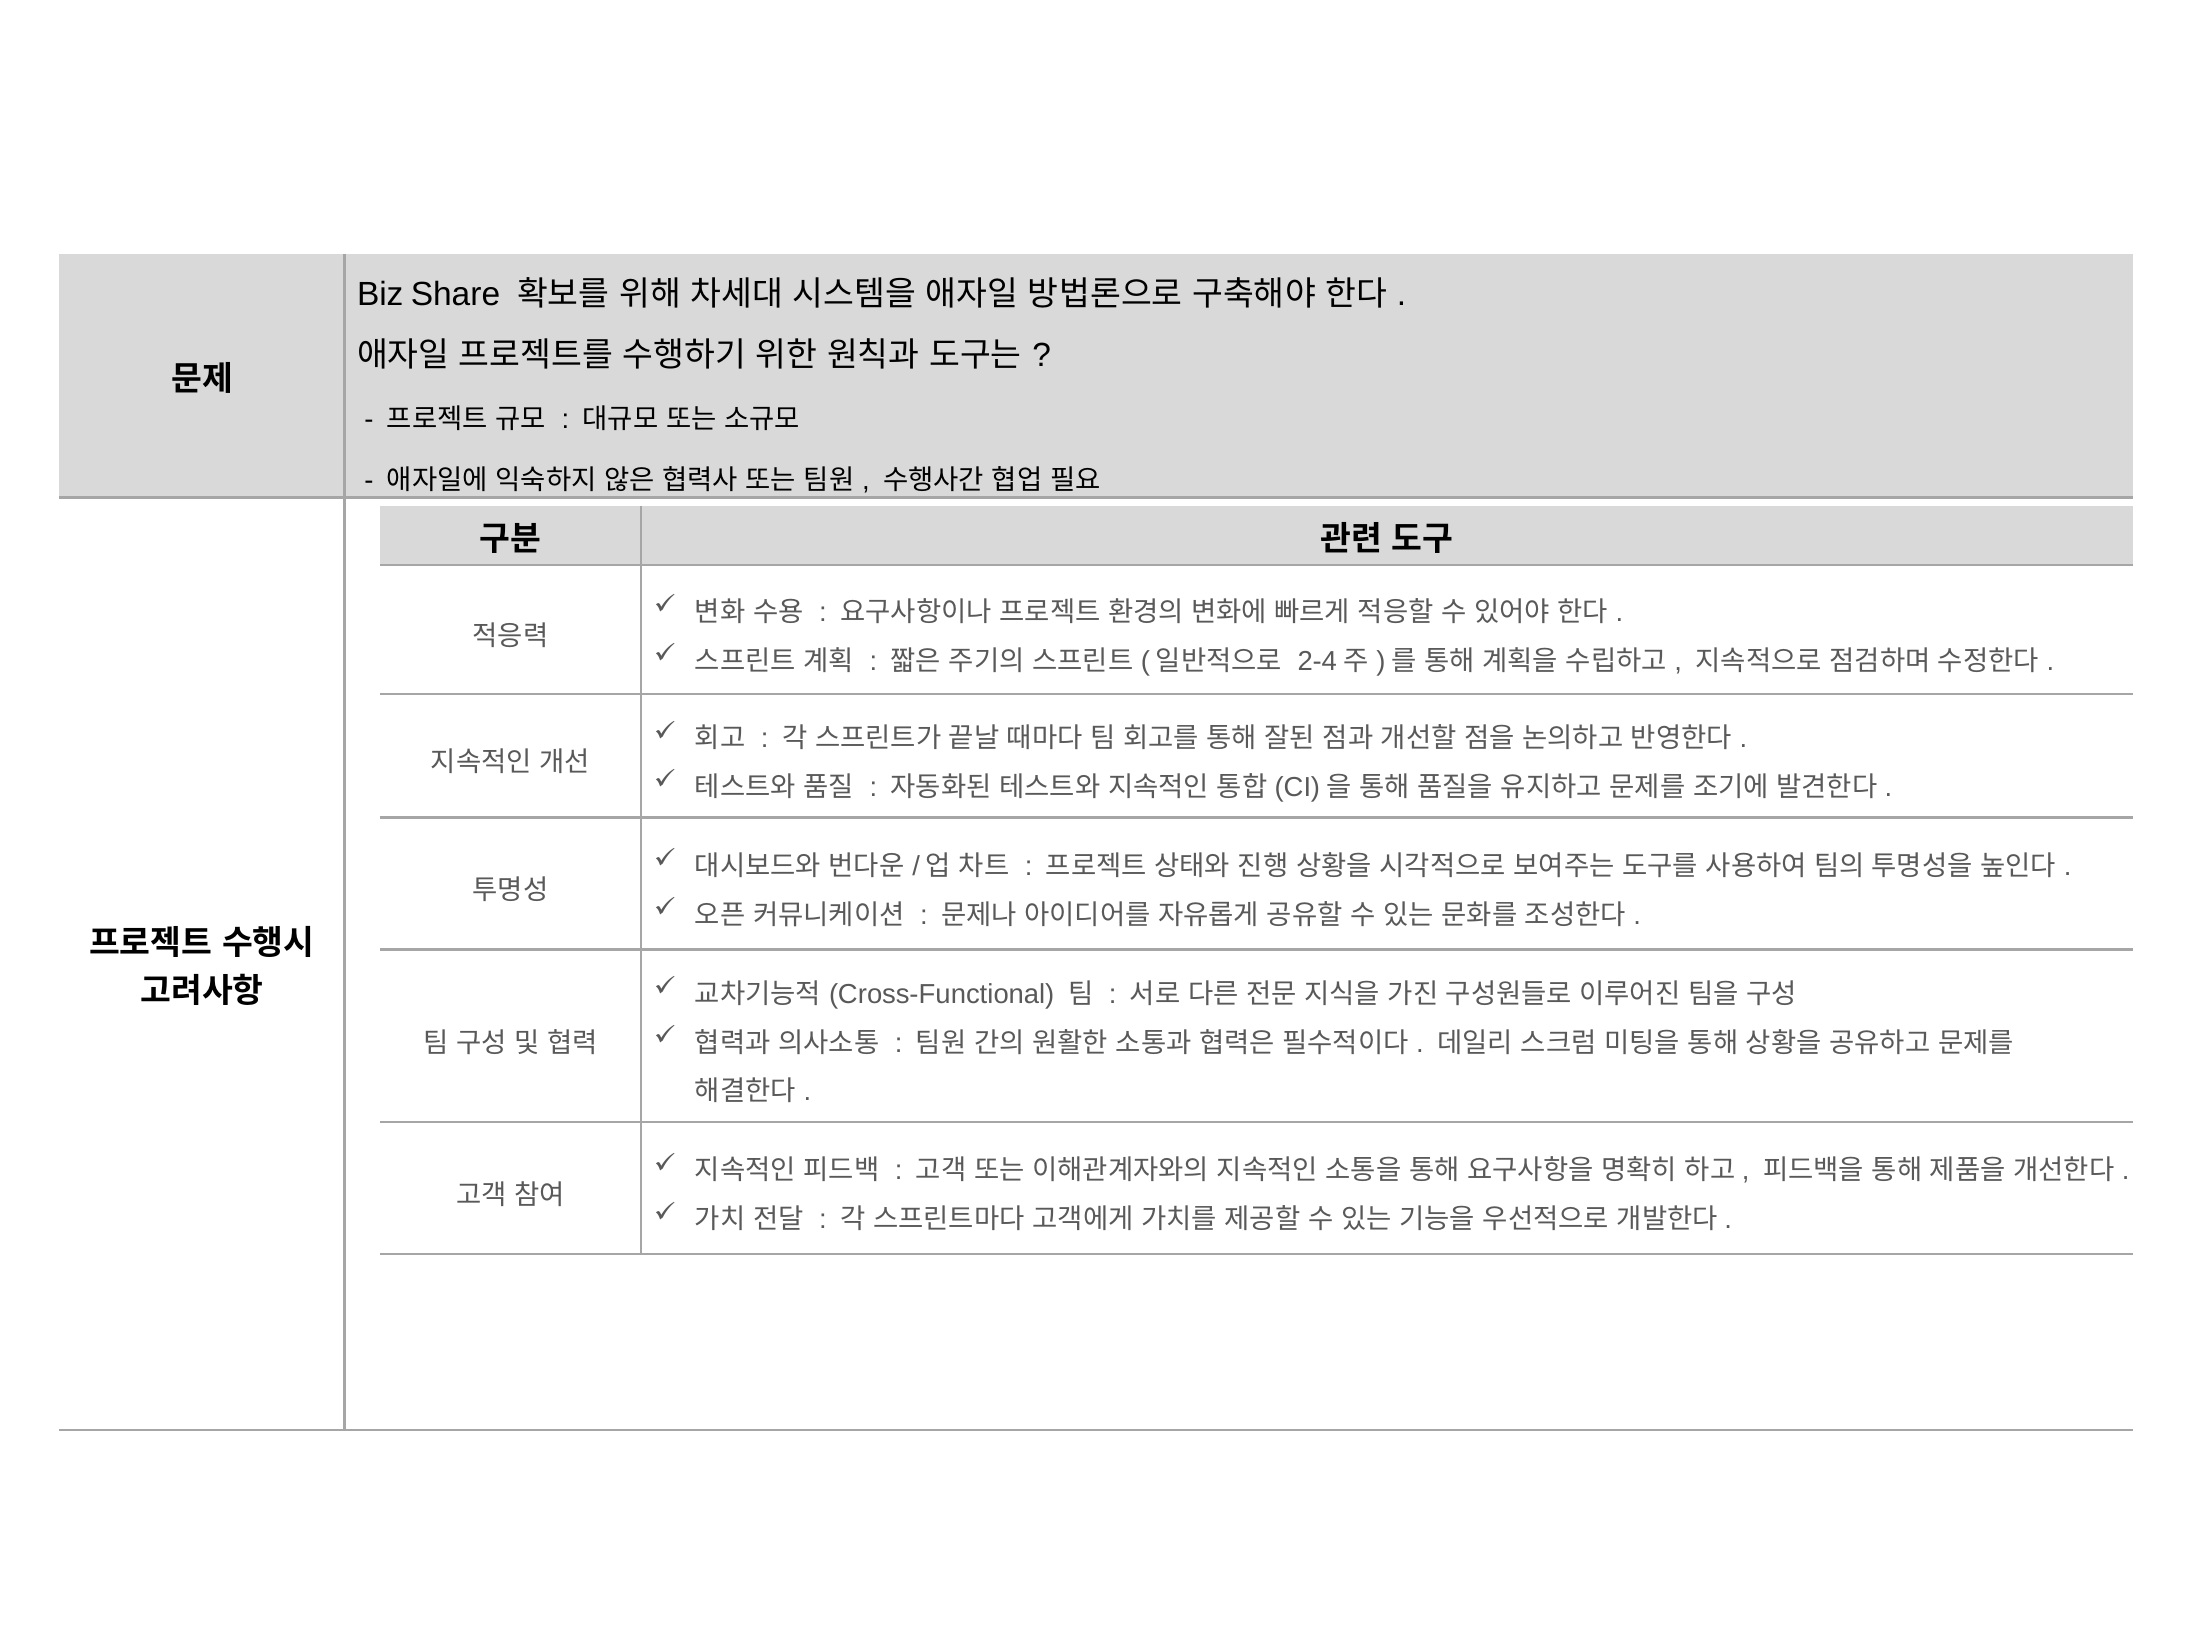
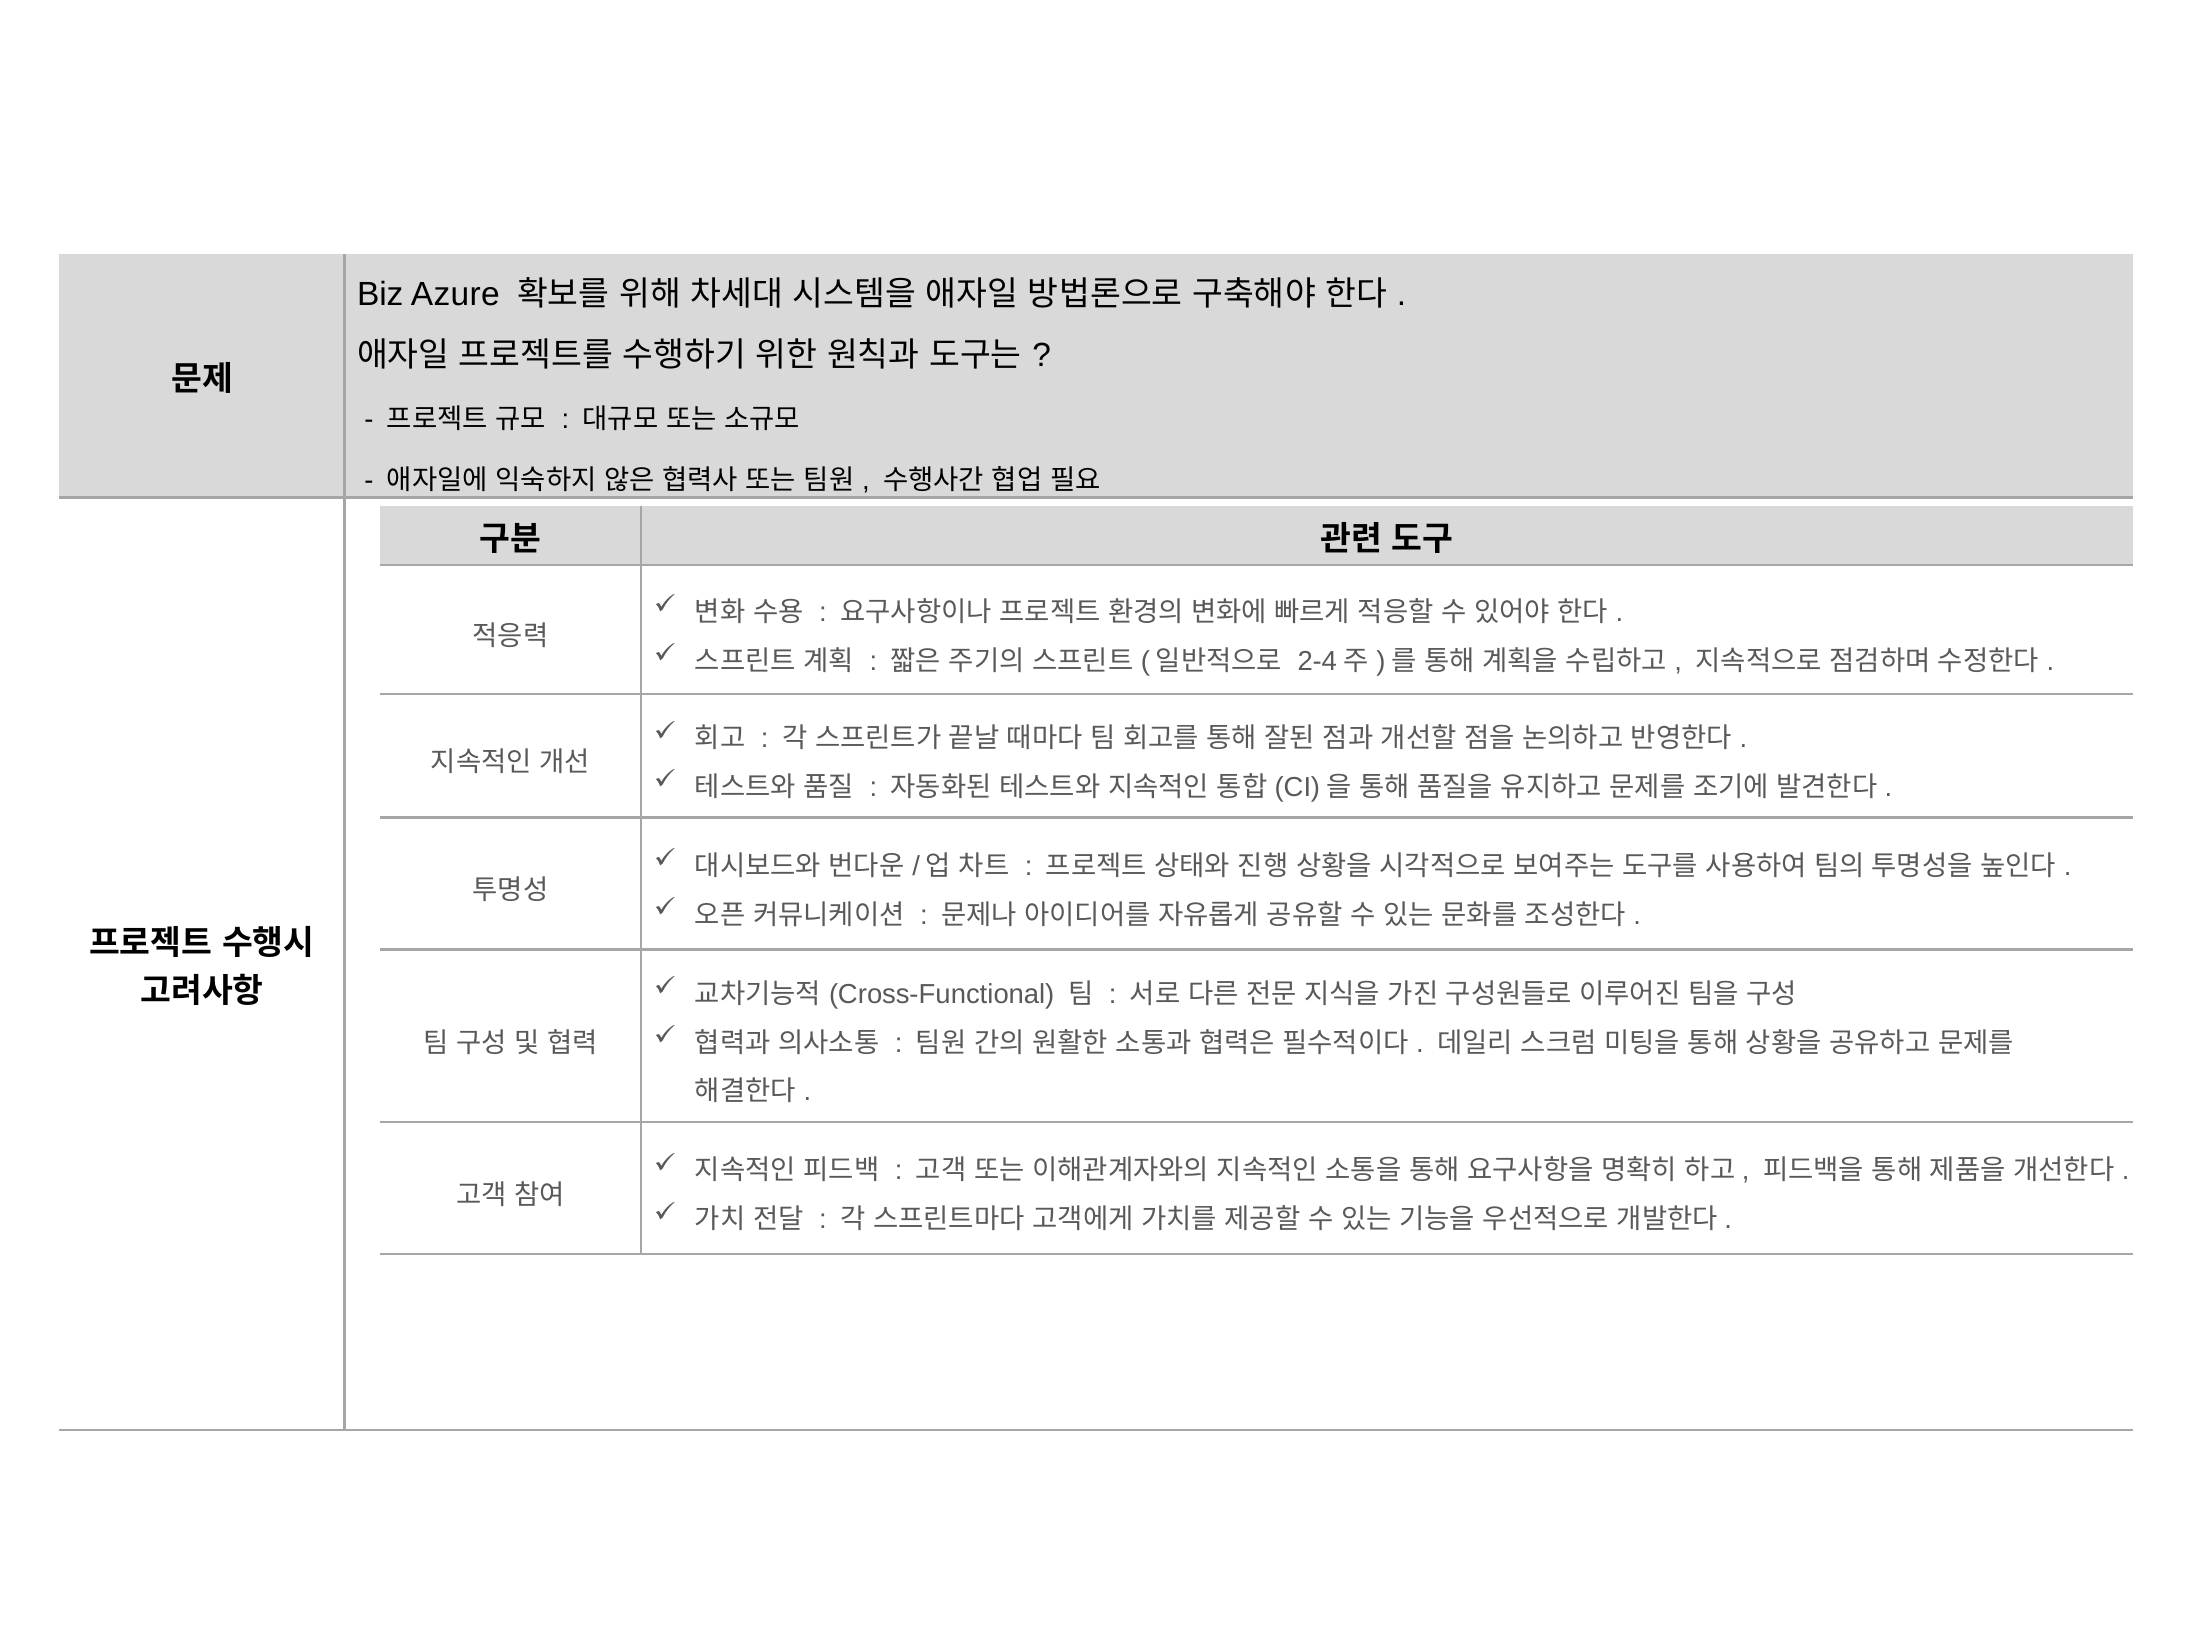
Share: Share -> Azure
